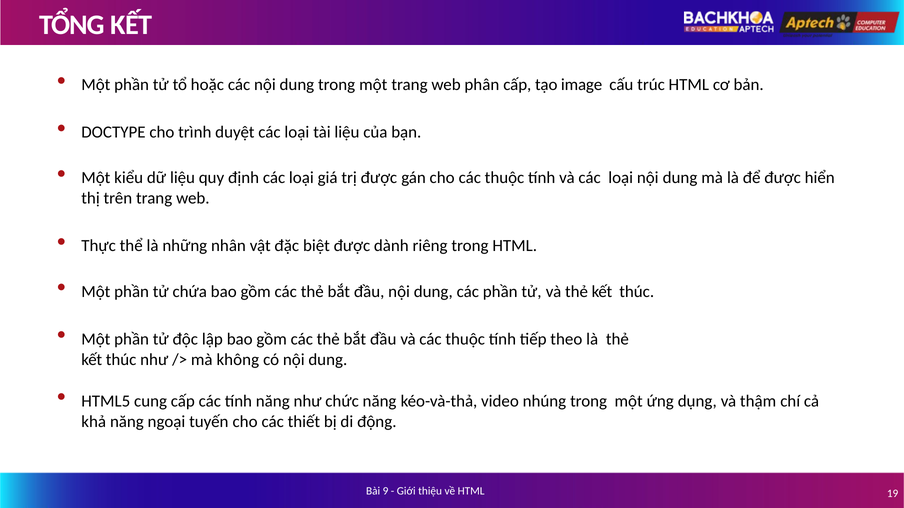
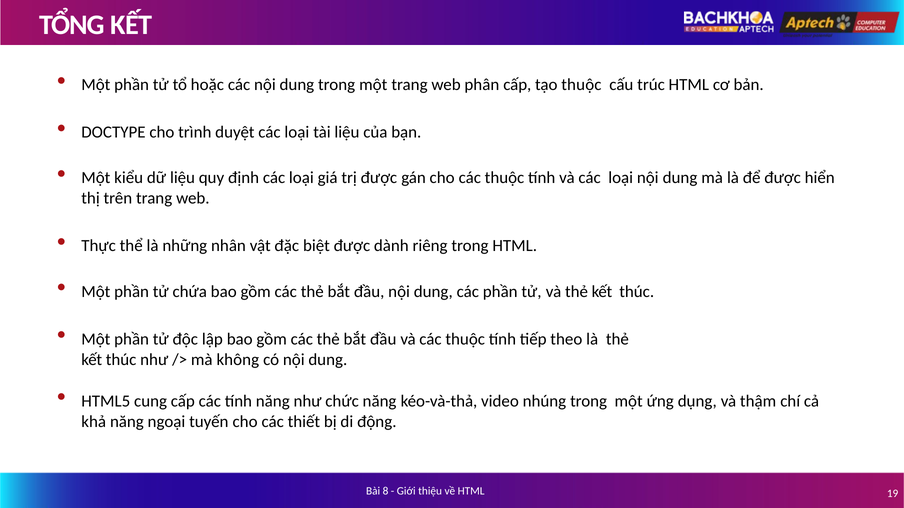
tạo image: image -> thuộc
9: 9 -> 8
